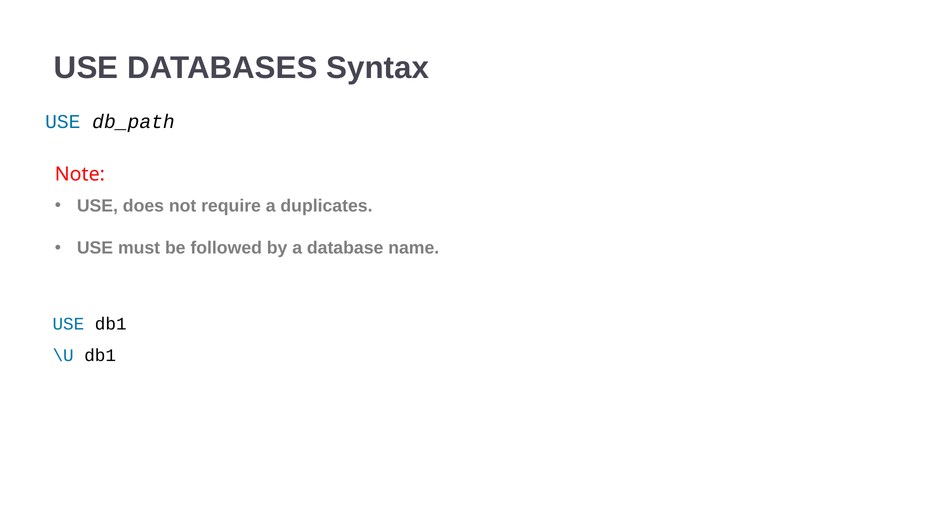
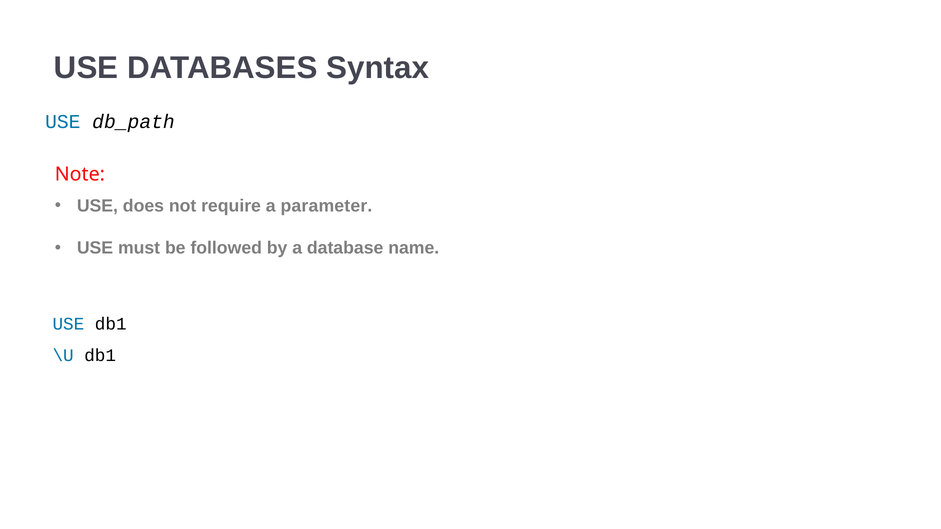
duplicates: duplicates -> parameter
